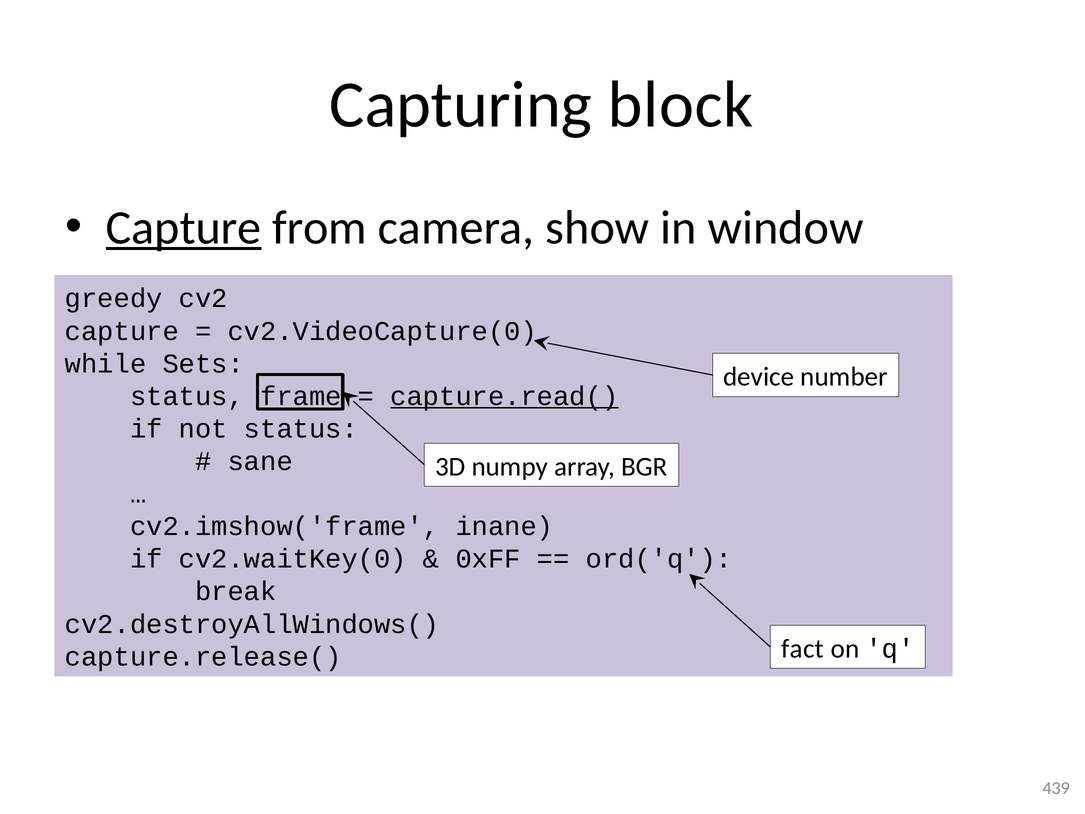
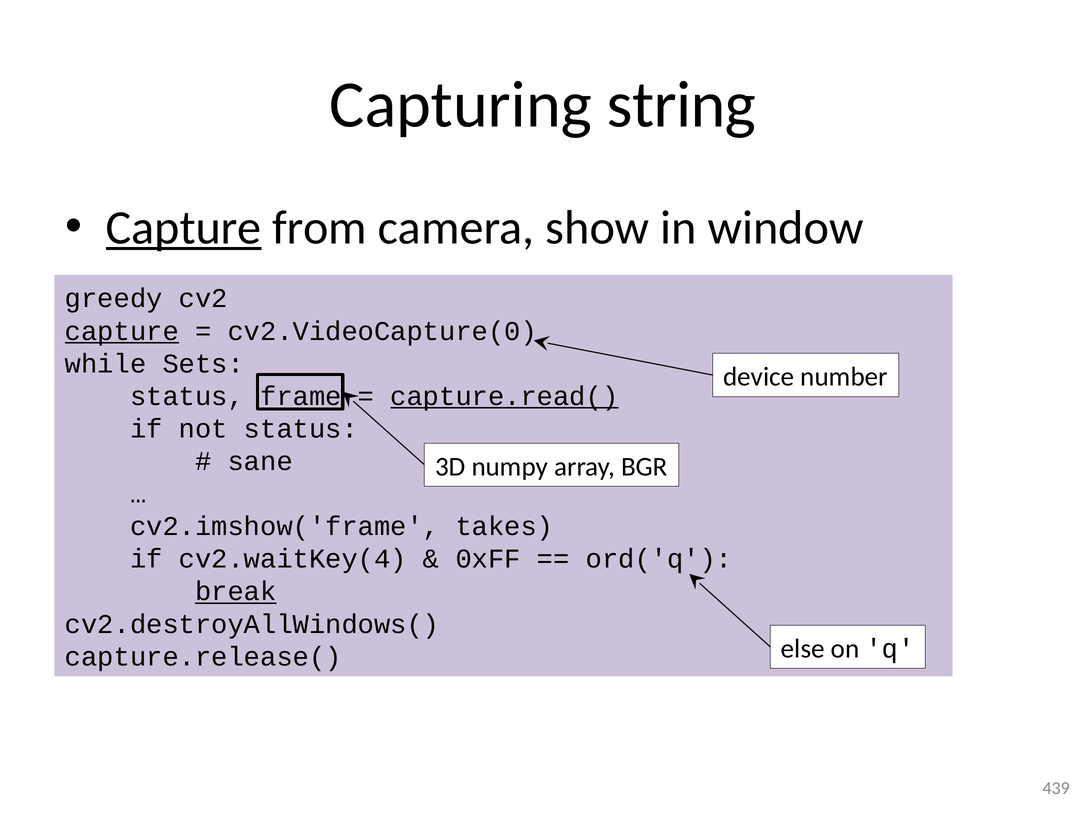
block: block -> string
capture at (122, 331) underline: none -> present
inane: inane -> takes
cv2.waitKey(0: cv2.waitKey(0 -> cv2.waitKey(4
break underline: none -> present
fact: fact -> else
